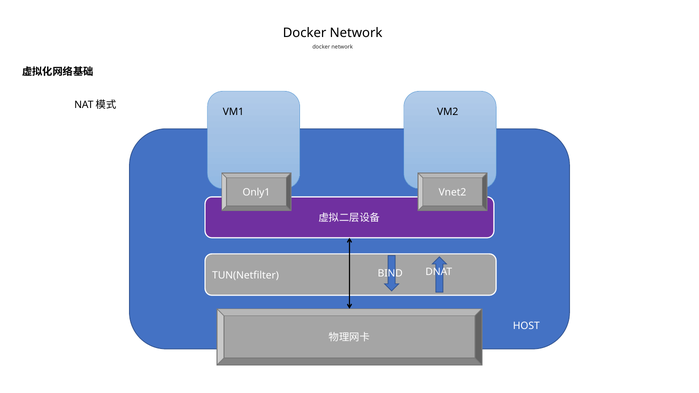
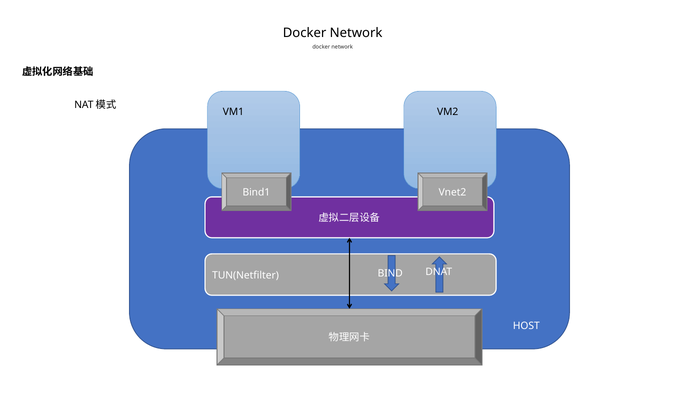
Only1: Only1 -> Bind1
